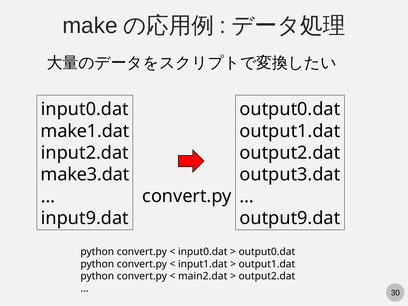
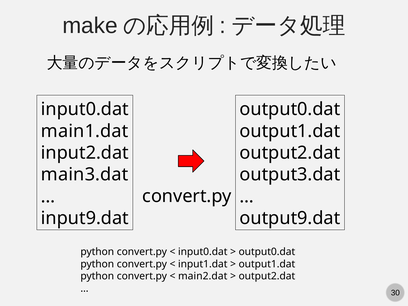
make1.dat: make1.dat -> main1.dat
make3.dat: make3.dat -> main3.dat
